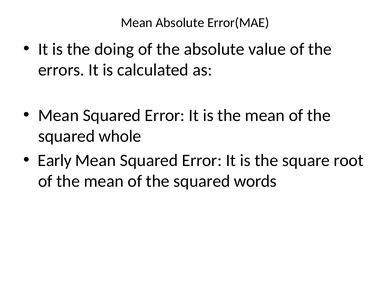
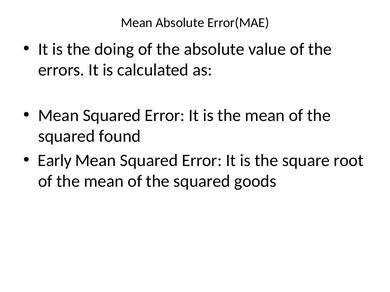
whole: whole -> found
words: words -> goods
